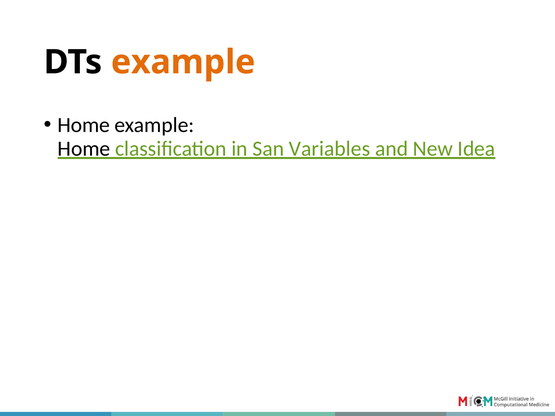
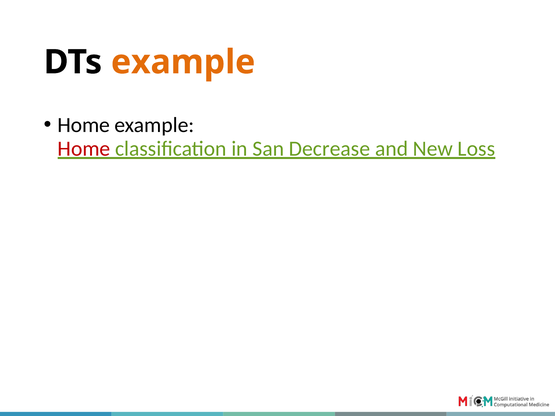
Home at (84, 149) colour: black -> red
Variables: Variables -> Decrease
Idea: Idea -> Loss
